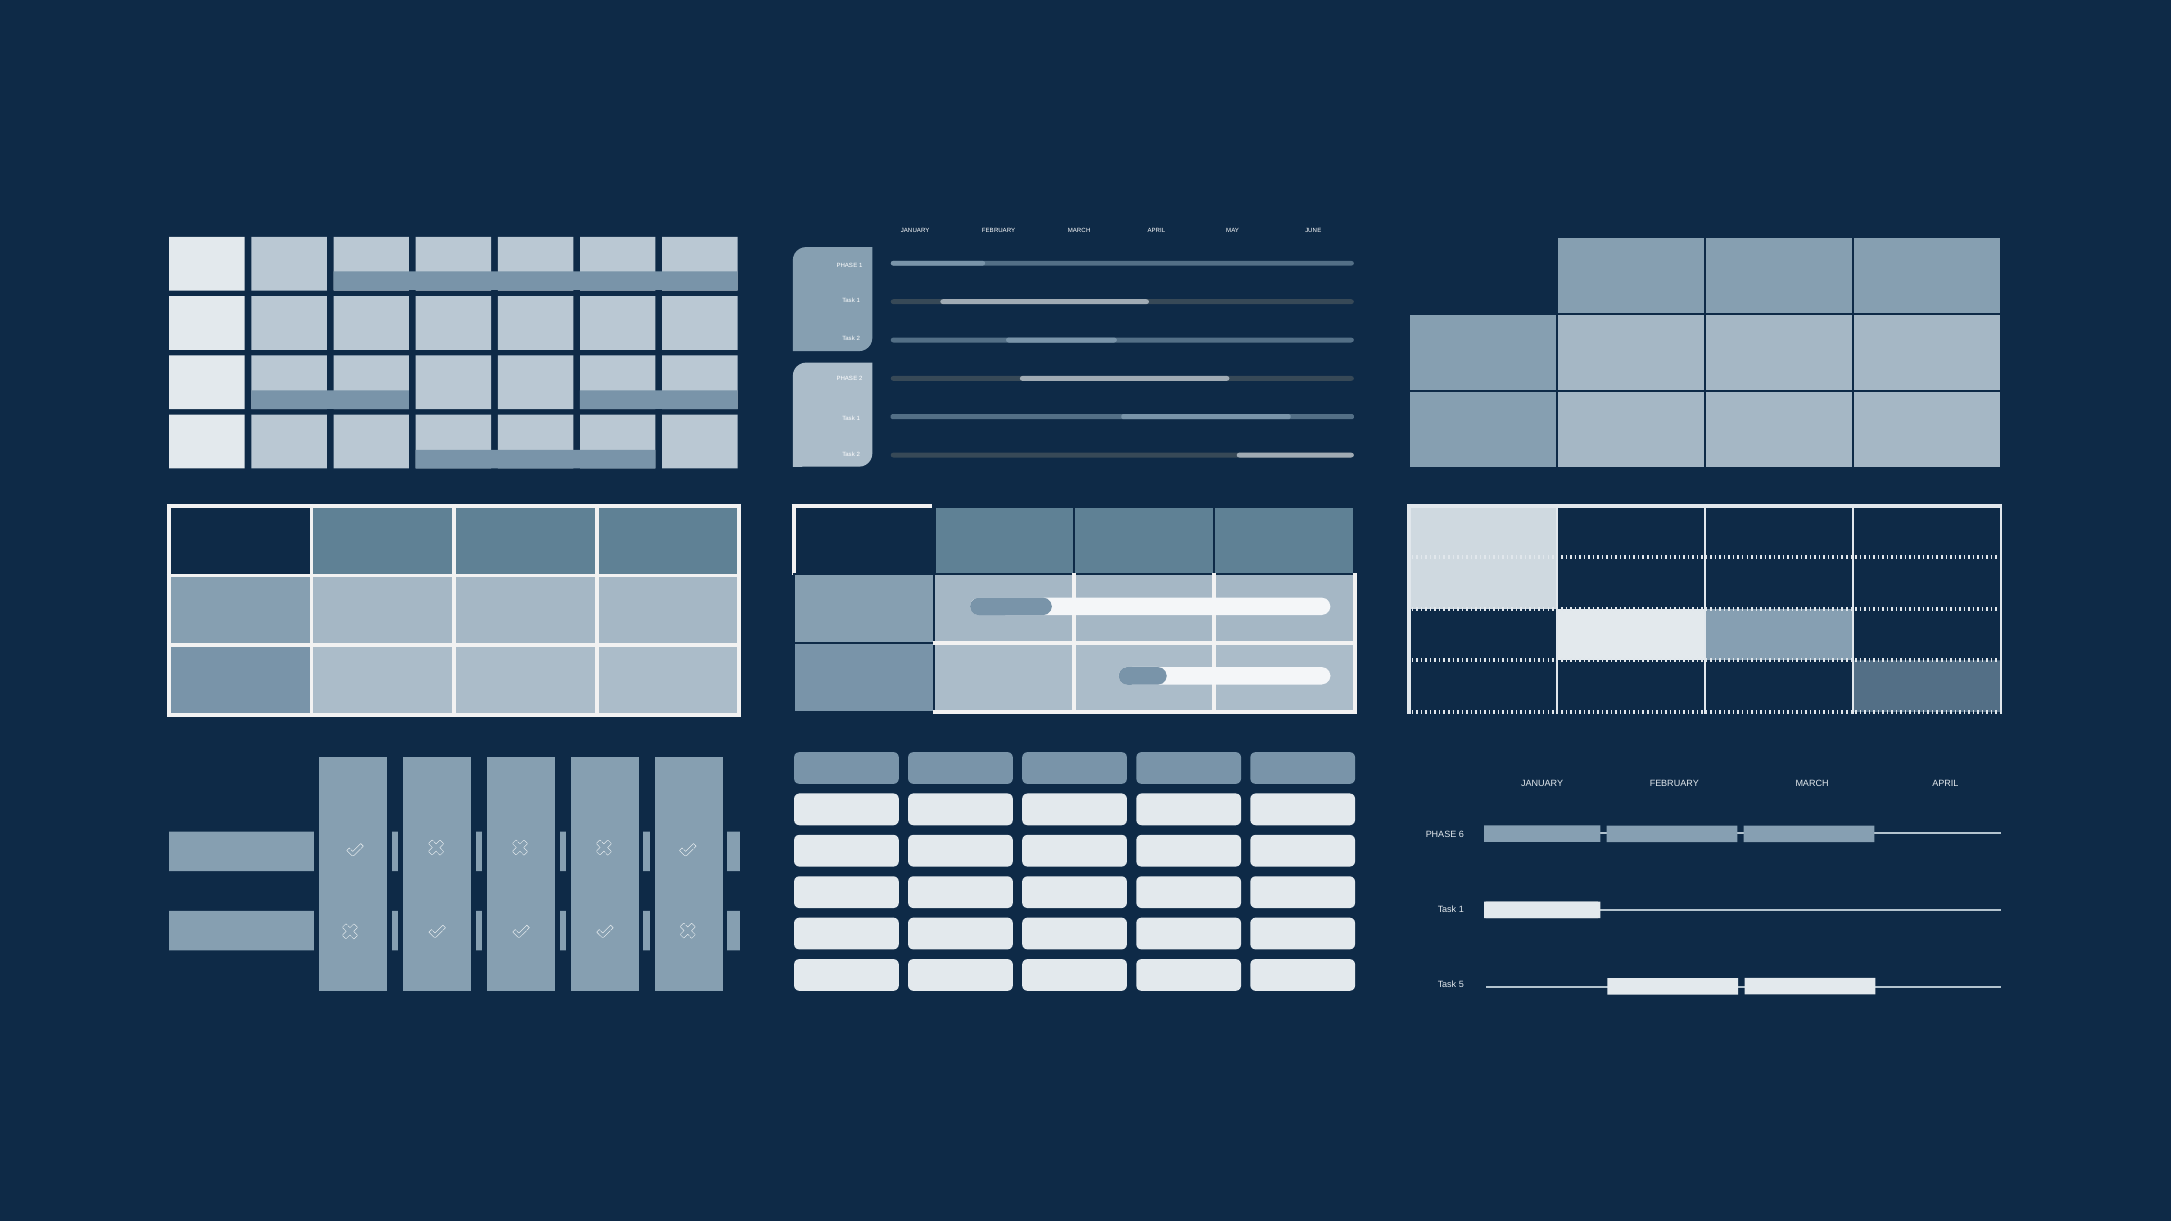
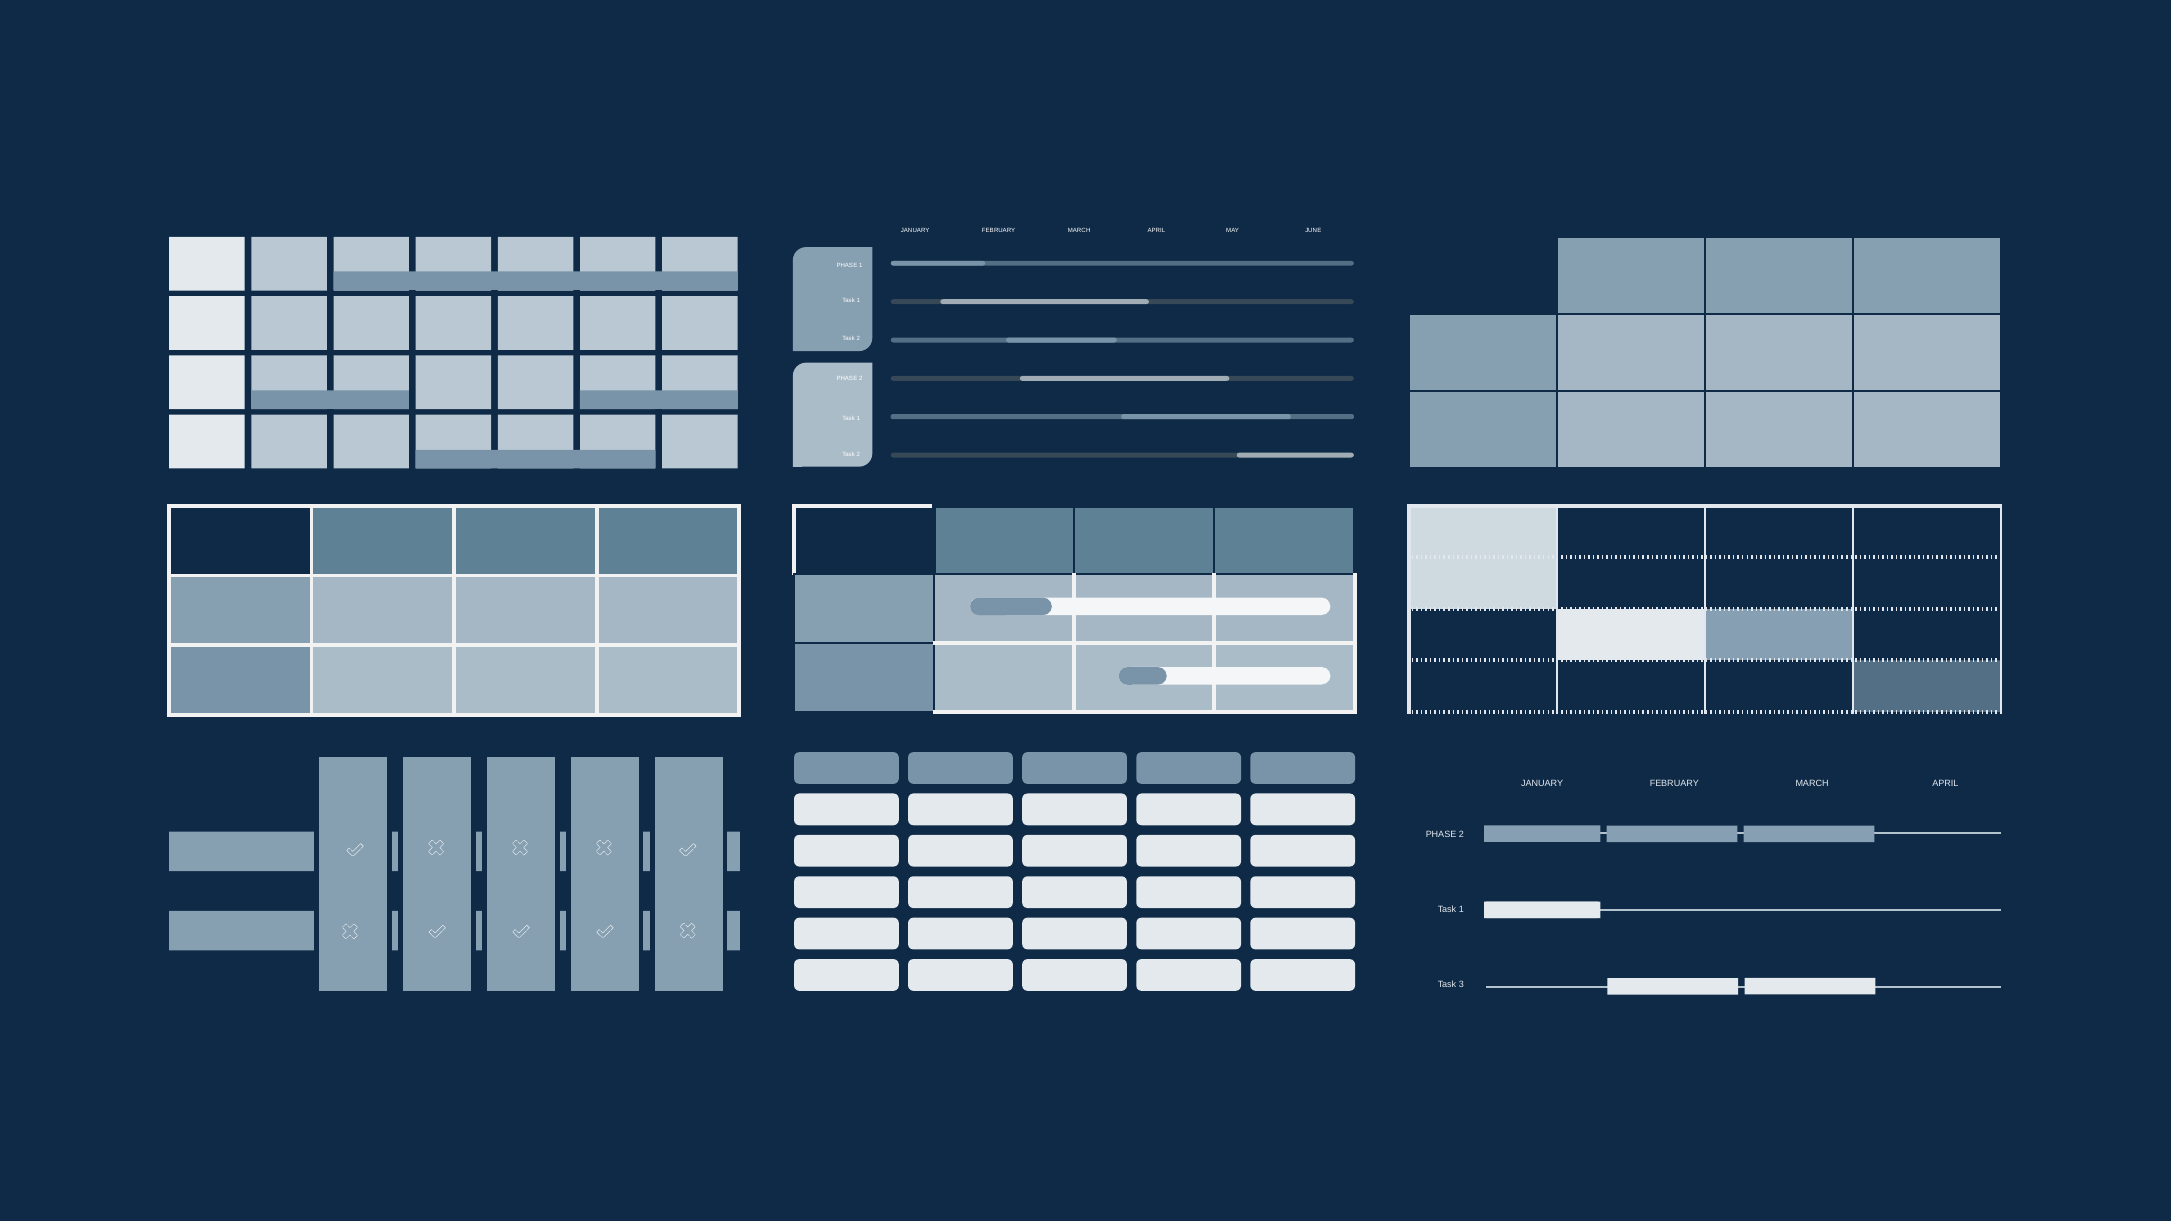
6 at (1461, 834): 6 -> 2
5: 5 -> 3
